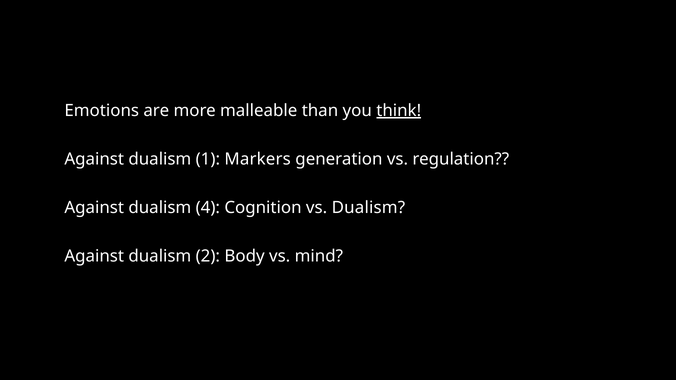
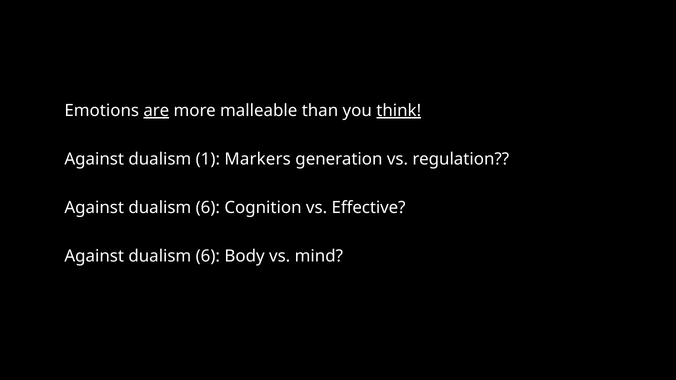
are underline: none -> present
4 at (208, 208): 4 -> 6
vs Dualism: Dualism -> Effective
2 at (208, 257): 2 -> 6
